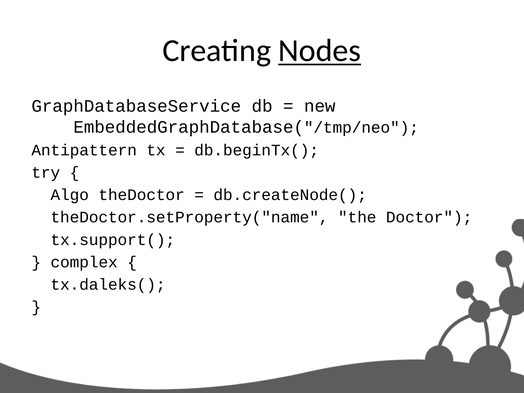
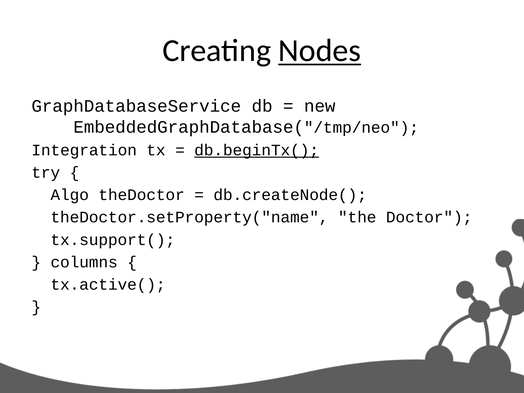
Antipattern: Antipattern -> Integration
db.beginTx( underline: none -> present
complex: complex -> columns
tx.daleks(: tx.daleks( -> tx.active(
